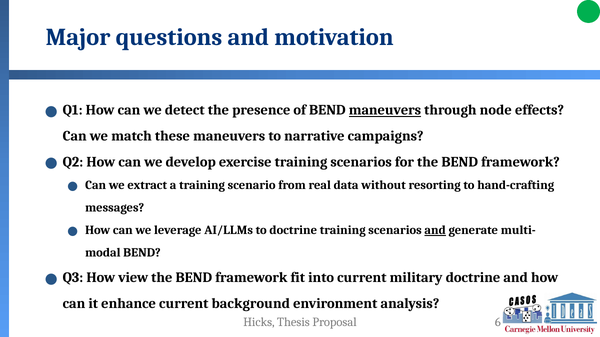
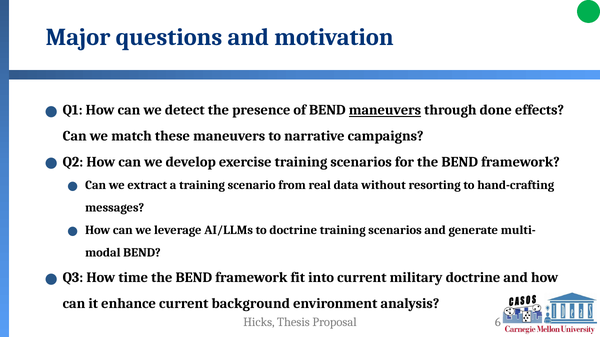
node: node -> done
and at (435, 231) underline: present -> none
view: view -> time
